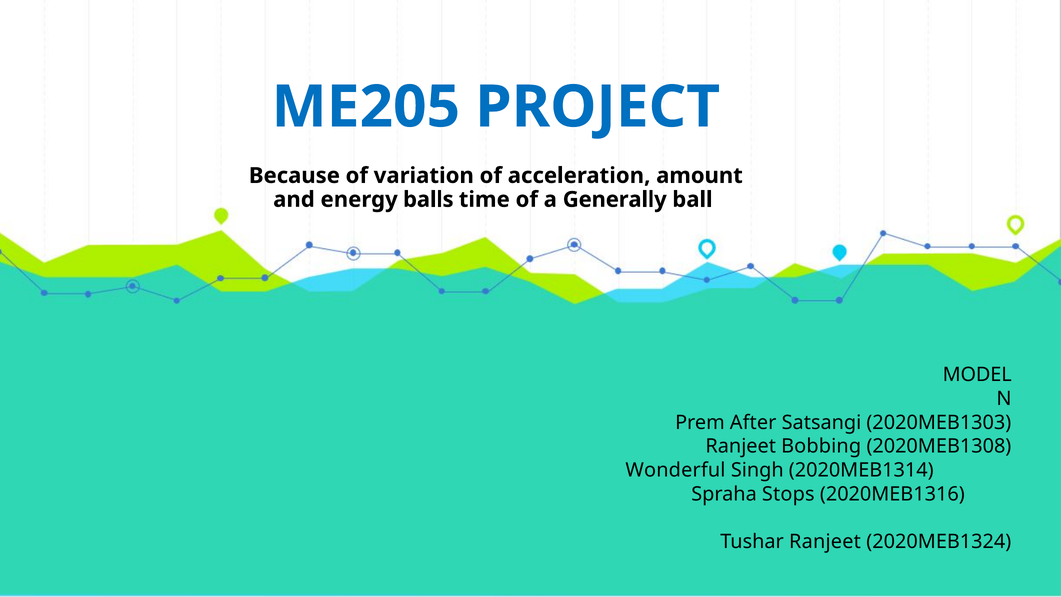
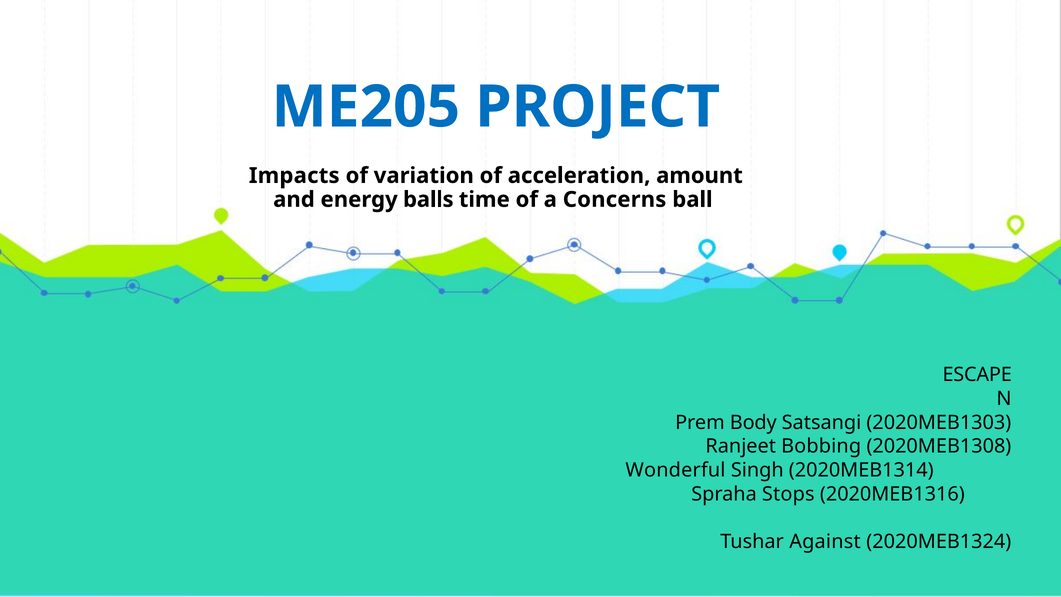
Because: Because -> Impacts
Generally: Generally -> Concerns
MODEL: MODEL -> ESCAPE
After: After -> Body
Tushar Ranjeet: Ranjeet -> Against
